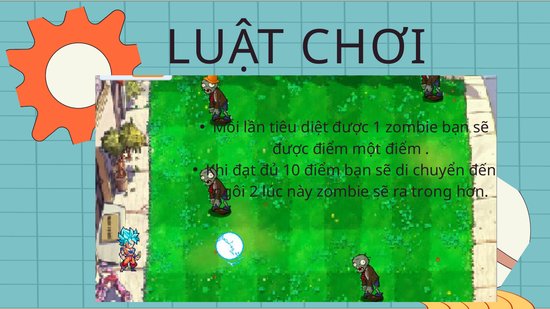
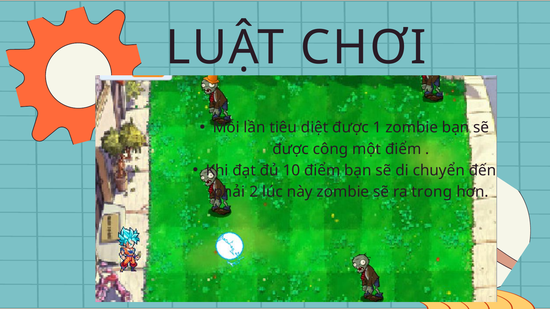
được điểm: điểm -> công
ngôi: ngôi -> phải
